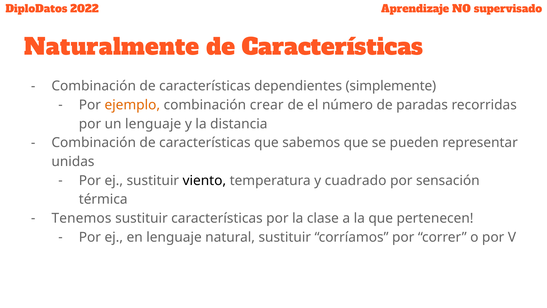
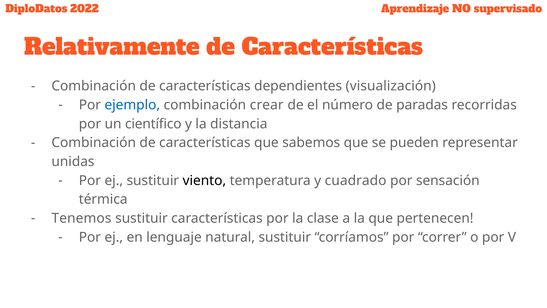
Naturalmente: Naturalmente -> Relativamente
simplemente: simplemente -> visualización
ejemplo colour: orange -> blue
un lenguaje: lenguaje -> científico
